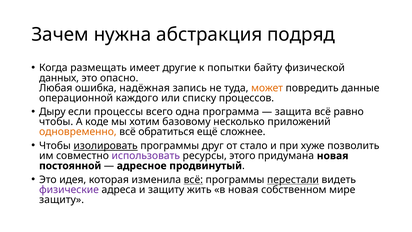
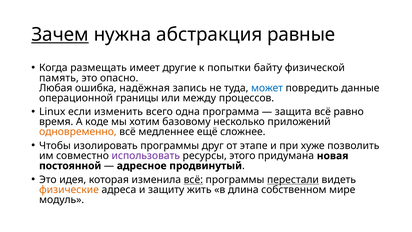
Зачем underline: none -> present
подряд: подряд -> равные
данных: данных -> память
может colour: orange -> blue
каждого: каждого -> границы
списку: списку -> между
Дыру: Дыру -> Linux
процессы: процессы -> изменить
чтобы at (56, 122): чтобы -> время
обратиться: обратиться -> медленнее
изолировать underline: present -> none
стало: стало -> этапе
физические colour: purple -> orange
в новая: новая -> длина
защиту at (62, 200): защиту -> модуль
